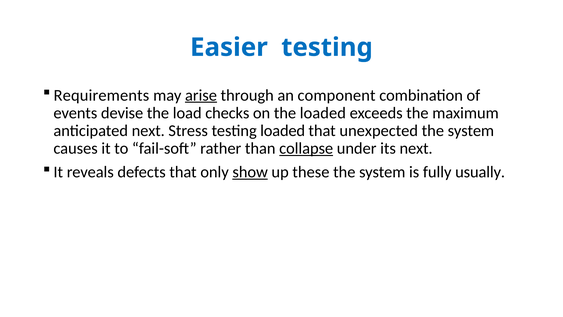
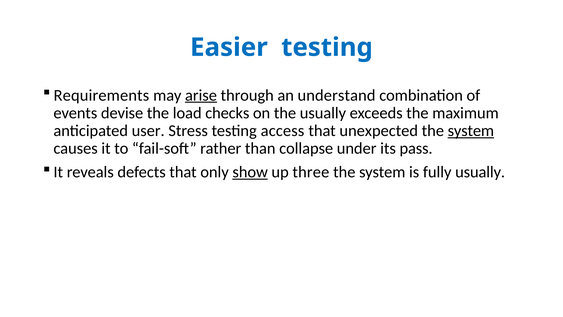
component: component -> understand
the loaded: loaded -> usually
anticipated next: next -> user
testing loaded: loaded -> access
system at (471, 131) underline: none -> present
collapse underline: present -> none
its next: next -> pass
these: these -> three
